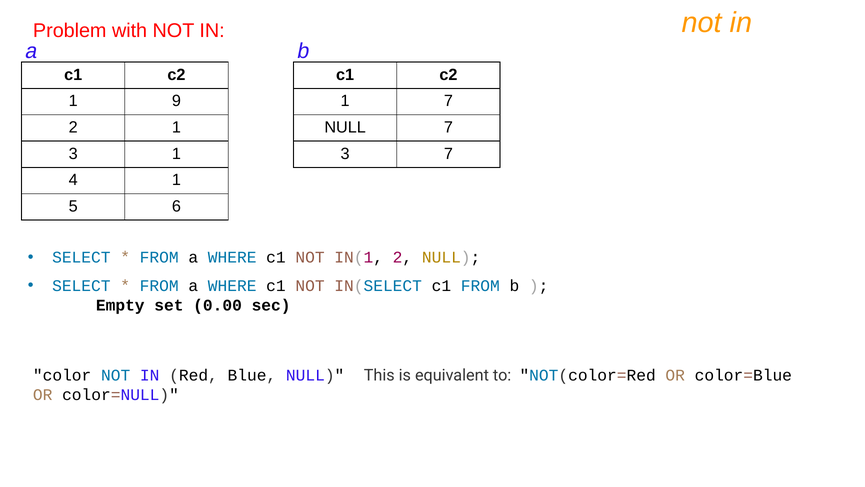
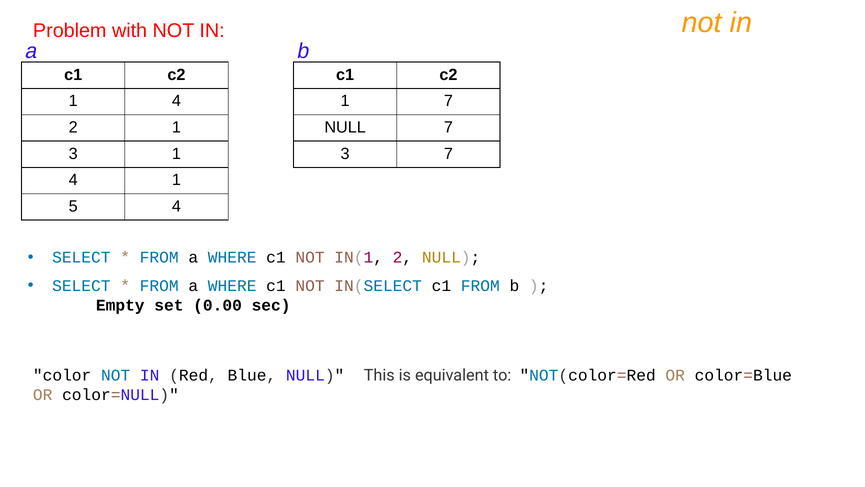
9 at (177, 101): 9 -> 4
5 6: 6 -> 4
